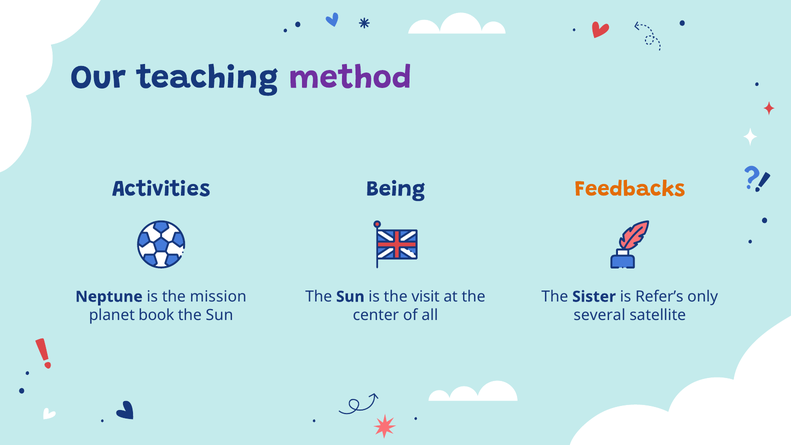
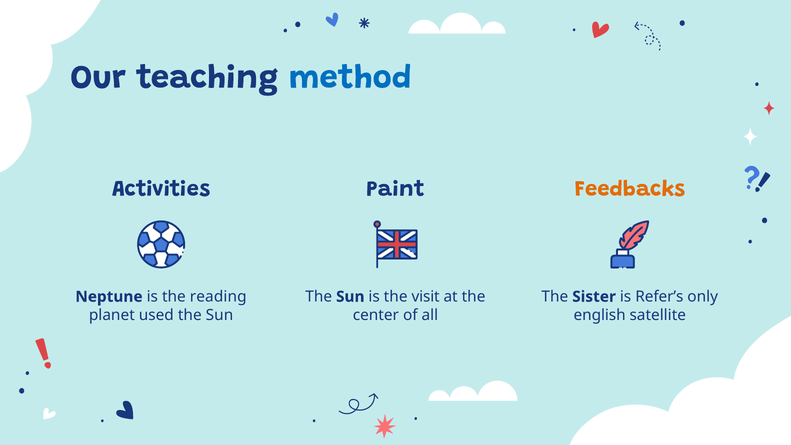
method colour: purple -> blue
Being: Being -> Paint
mission: mission -> reading
book: book -> used
several: several -> english
